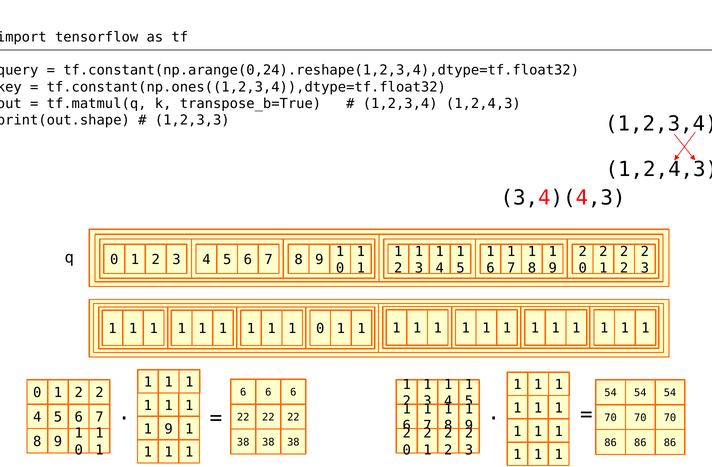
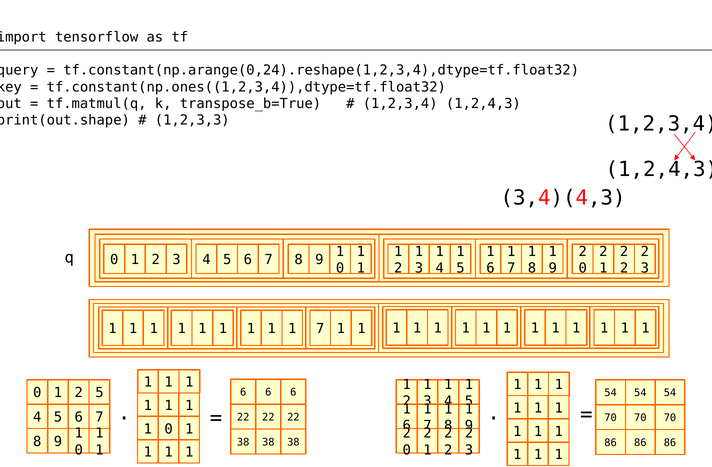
0 at (320, 329): 0 -> 7
0 1 2 2: 2 -> 5
9 at (169, 430): 9 -> 0
